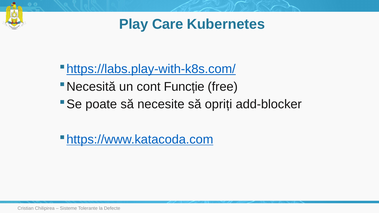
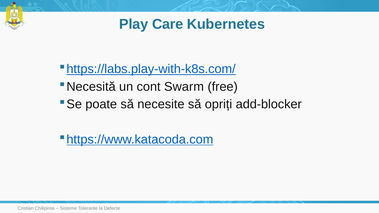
Funcție: Funcție -> Swarm
